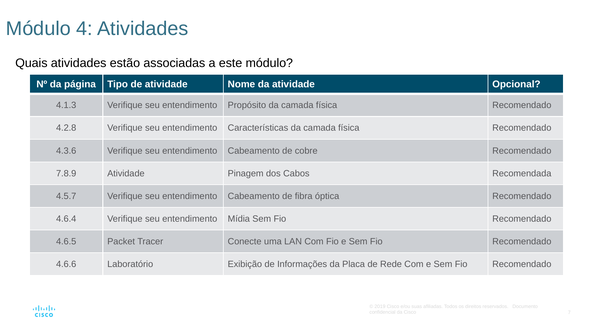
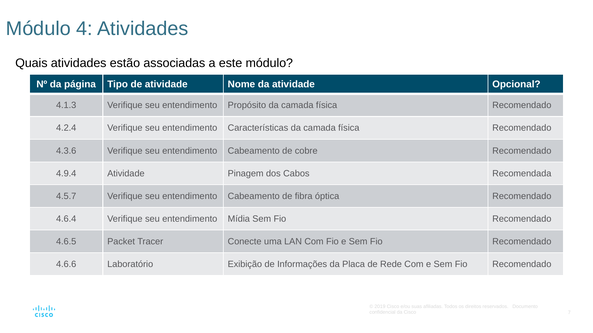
4.2.8: 4.2.8 -> 4.2.4
7.8.9: 7.8.9 -> 4.9.4
